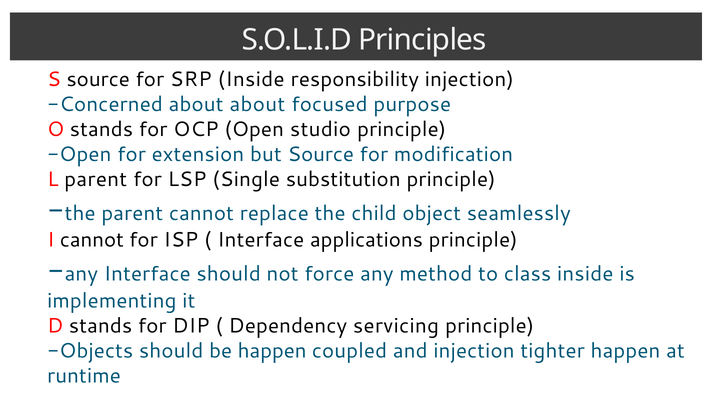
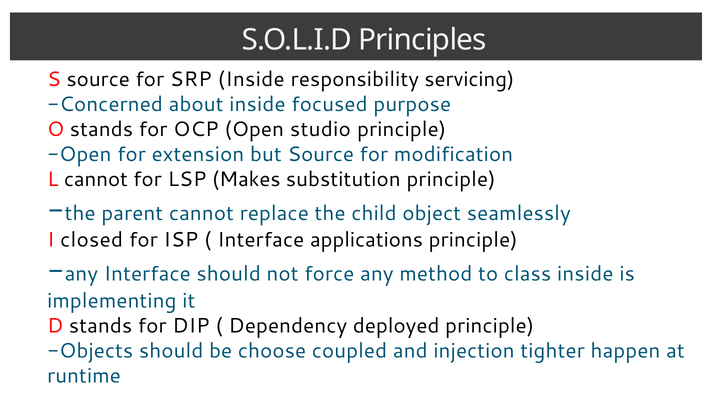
responsibility injection: injection -> servicing
about about: about -> inside
L parent: parent -> cannot
Single: Single -> Makes
I cannot: cannot -> closed
servicing: servicing -> deployed
be happen: happen -> choose
